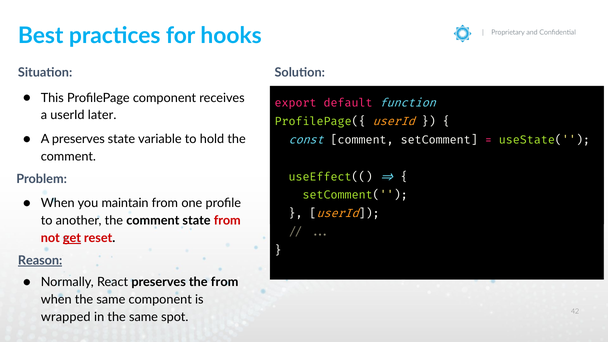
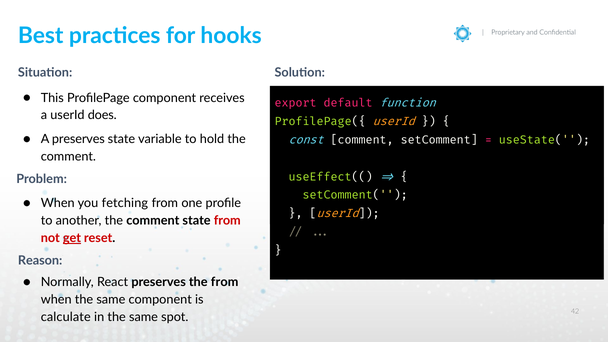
later: later -> does
maintain: maintain -> fetching
Reason underline: present -> none
wrapped: wrapped -> calculate
